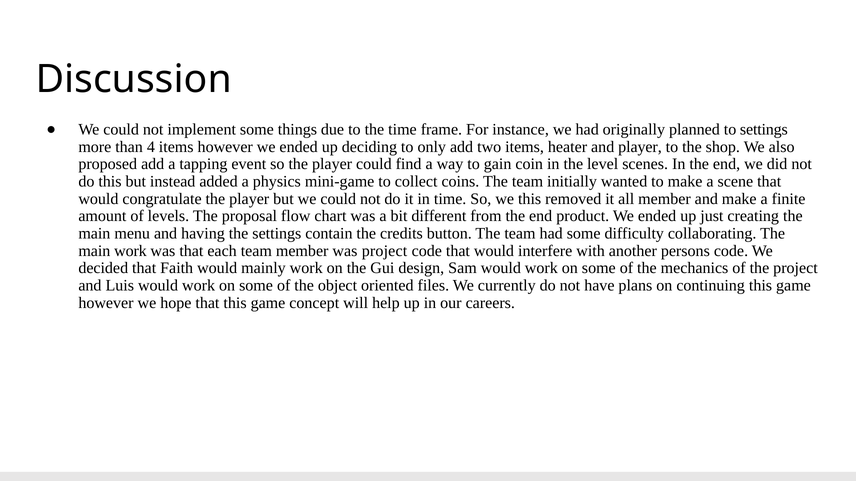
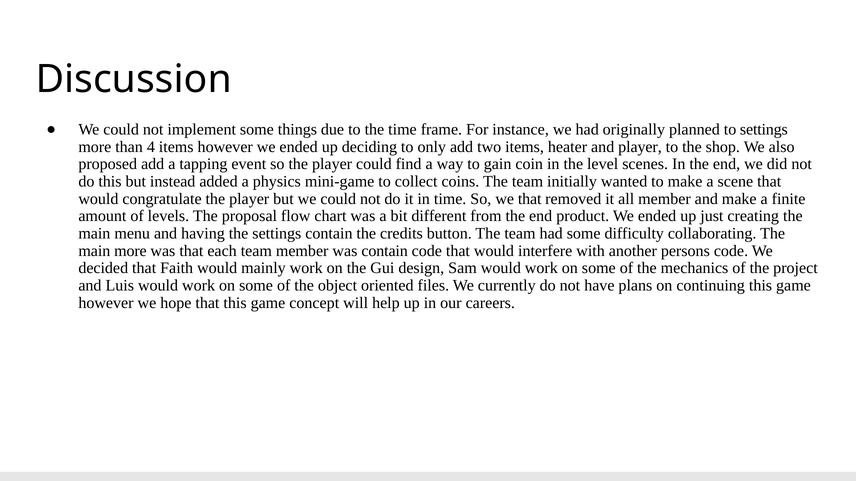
we this: this -> that
main work: work -> more
was project: project -> contain
